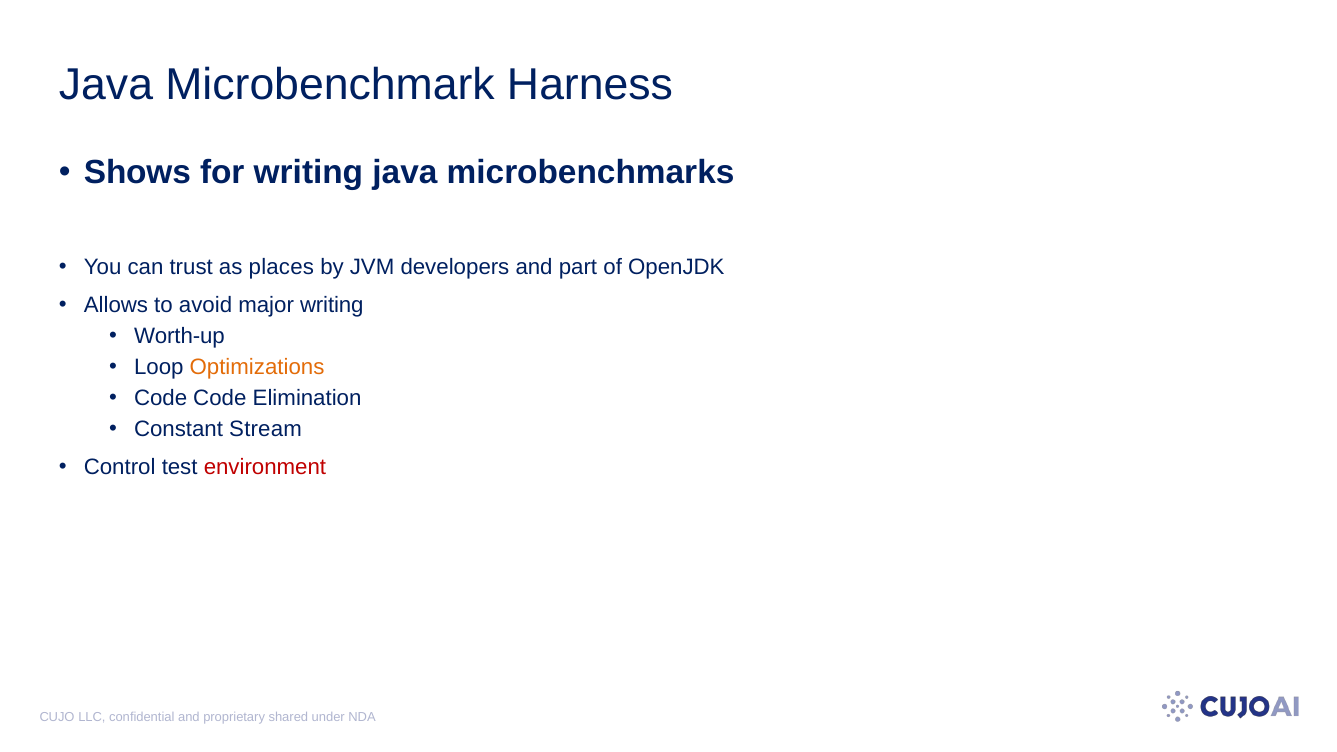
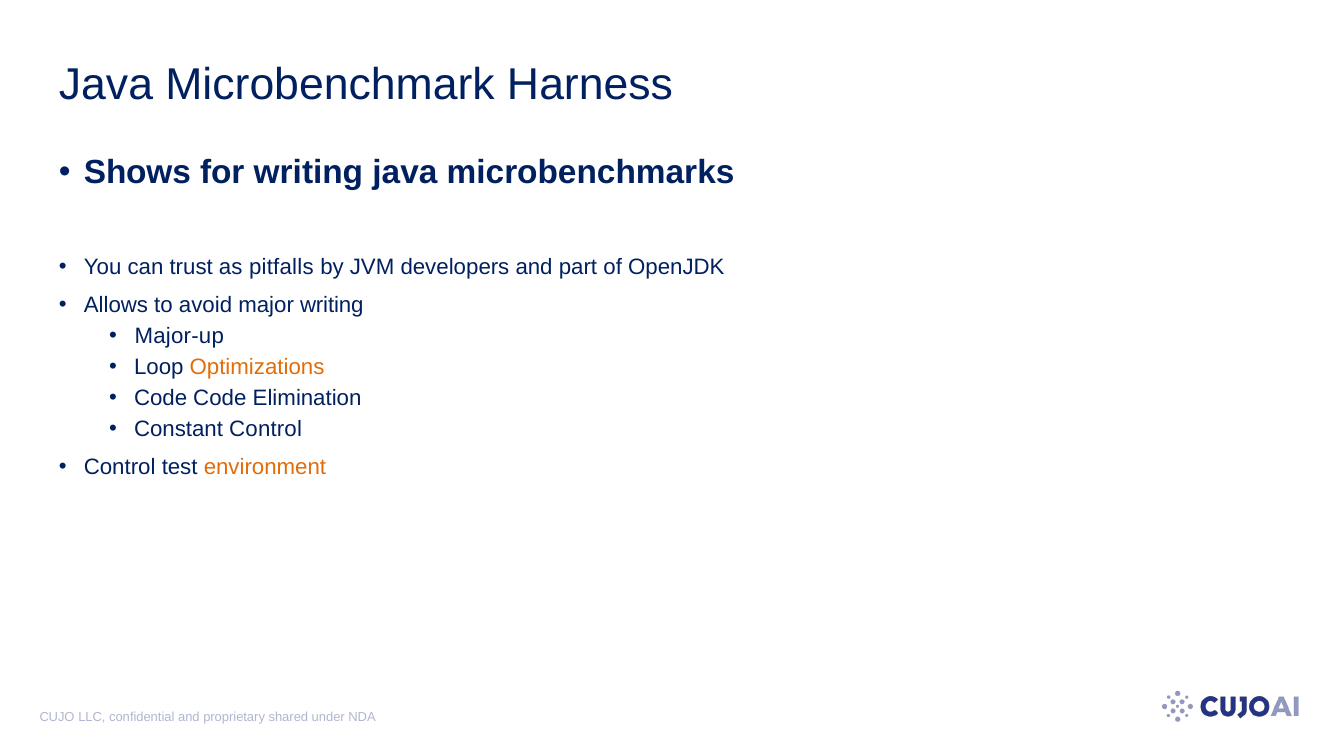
places: places -> pitfalls
Worth-up: Worth-up -> Major-up
Constant Stream: Stream -> Control
environment colour: red -> orange
